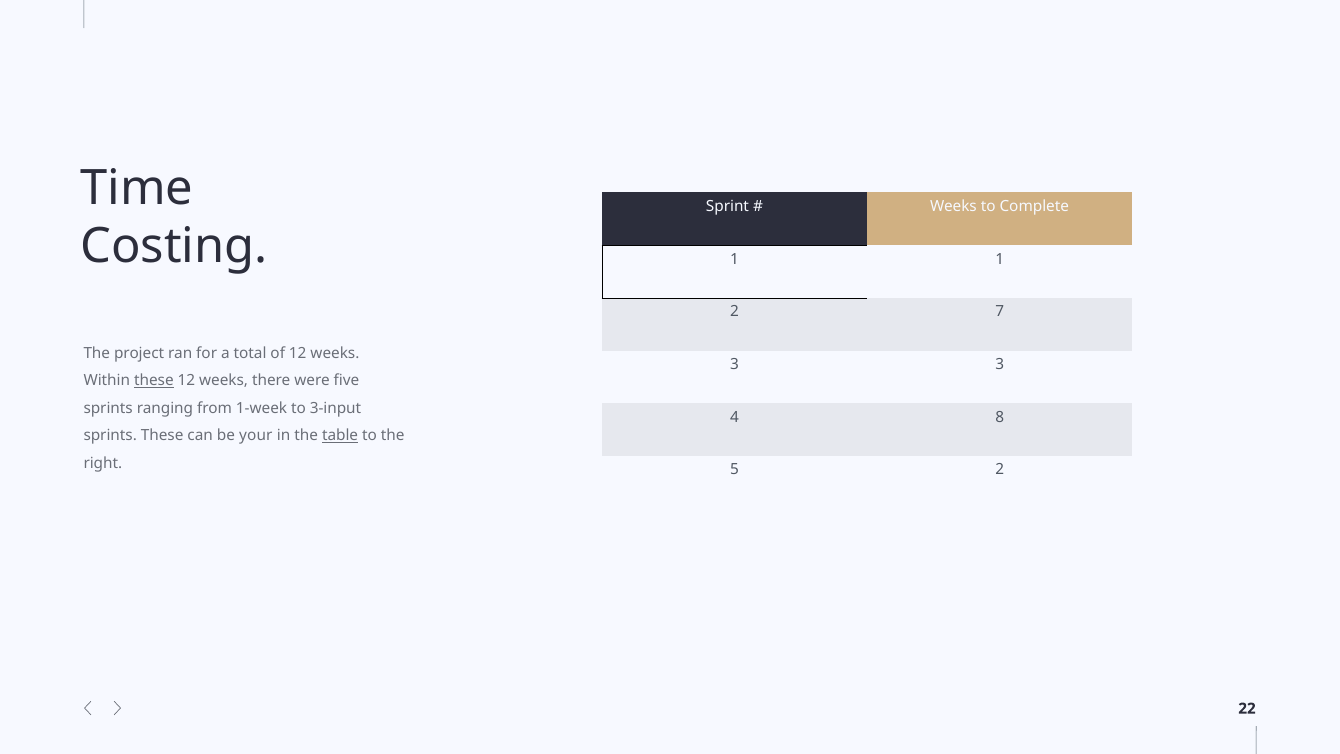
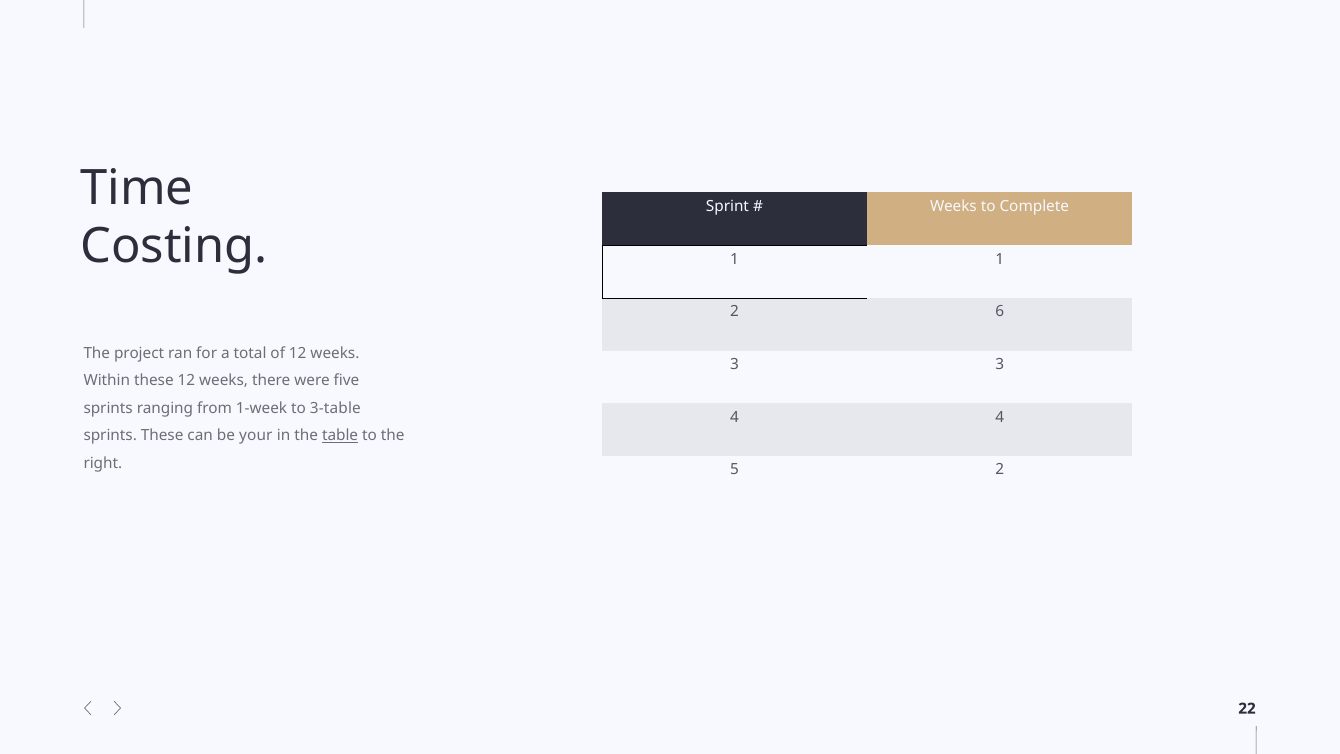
7: 7 -> 6
these at (154, 380) underline: present -> none
3-input: 3-input -> 3-table
4 8: 8 -> 4
